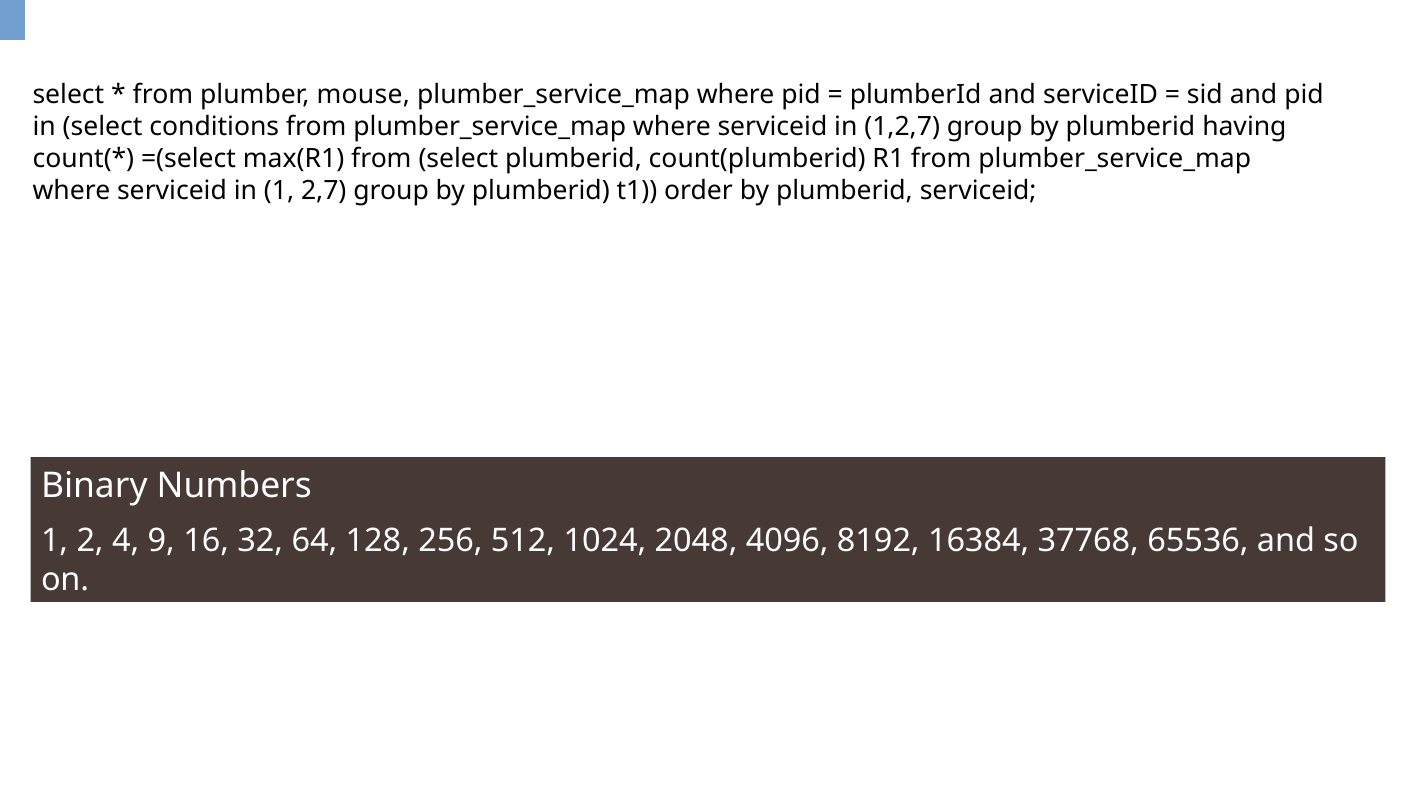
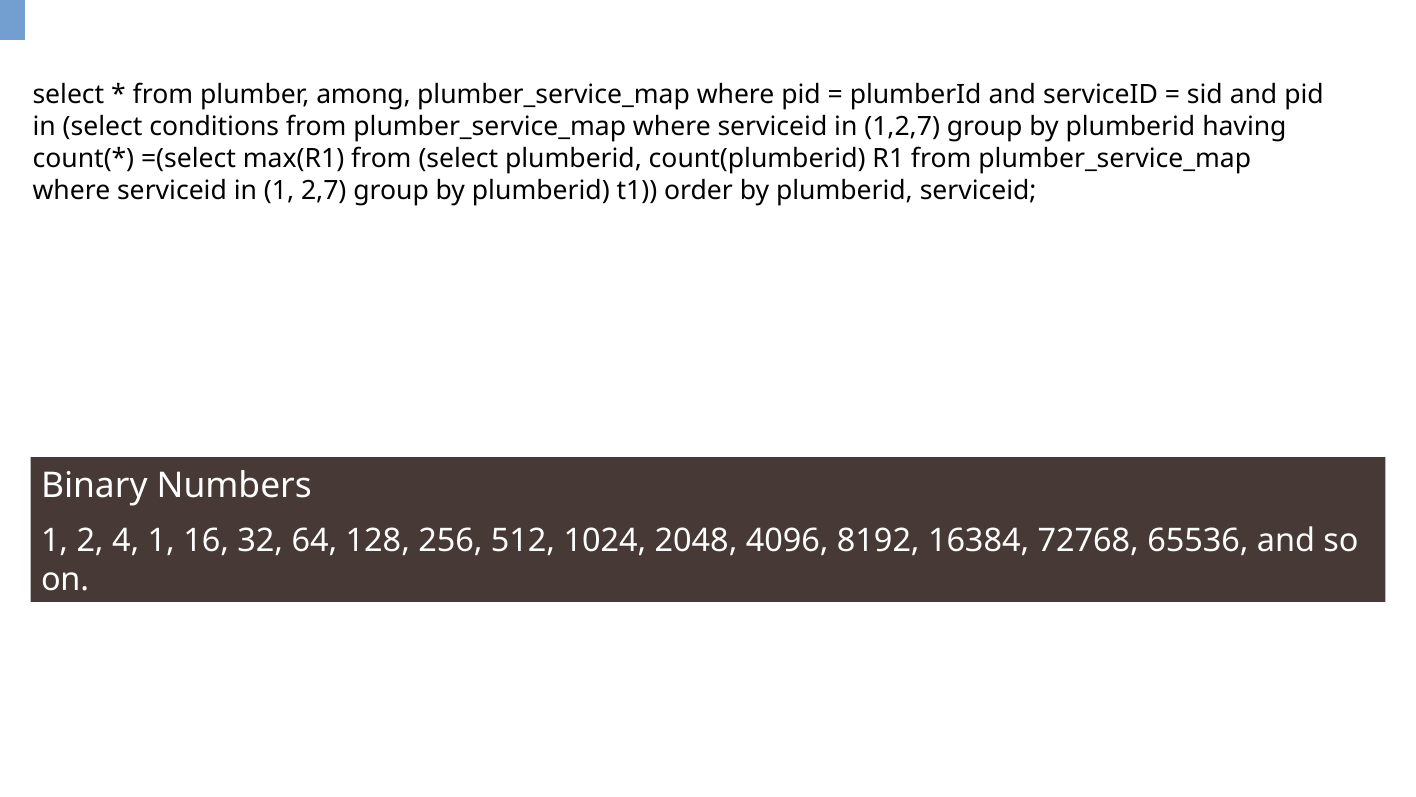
mouse: mouse -> among
4 9: 9 -> 1
37768: 37768 -> 72768
